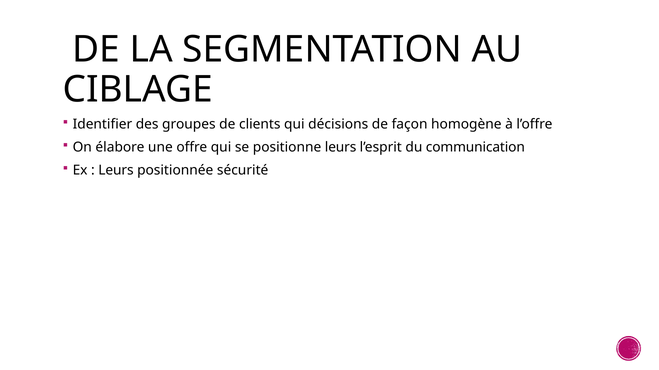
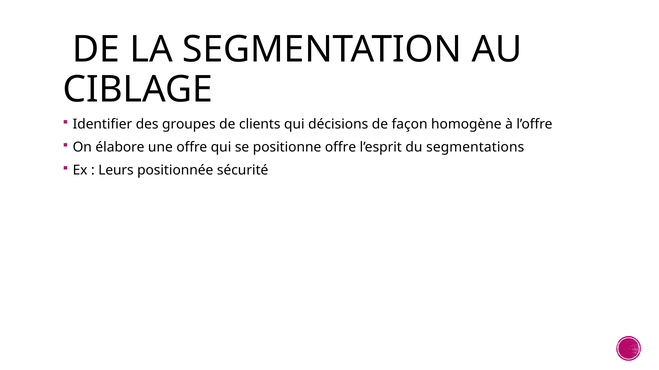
positionne leurs: leurs -> offre
communication: communication -> segmentations
